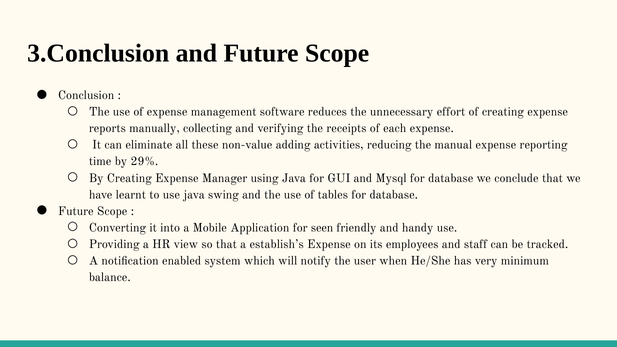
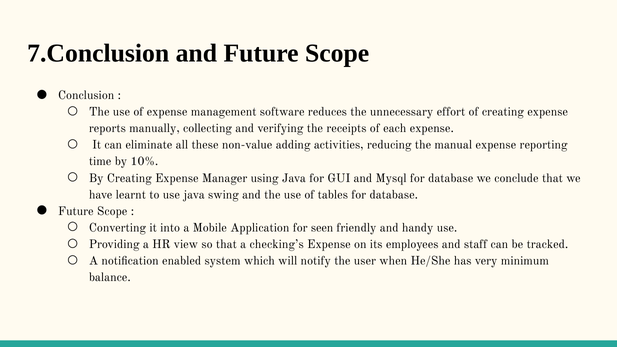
3.Conclusion: 3.Conclusion -> 7.Conclusion
29%: 29% -> 10%
establish’s: establish’s -> checking’s
